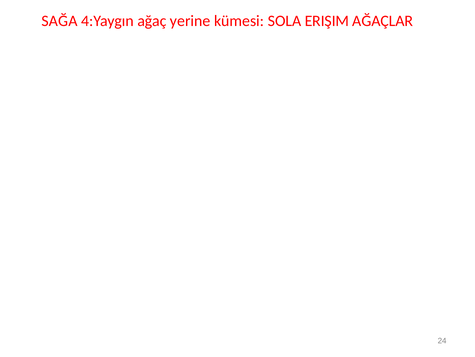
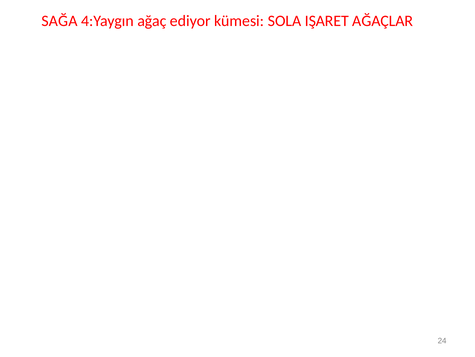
yerine: yerine -> ediyor
ERIŞIM: ERIŞIM -> IŞARET
